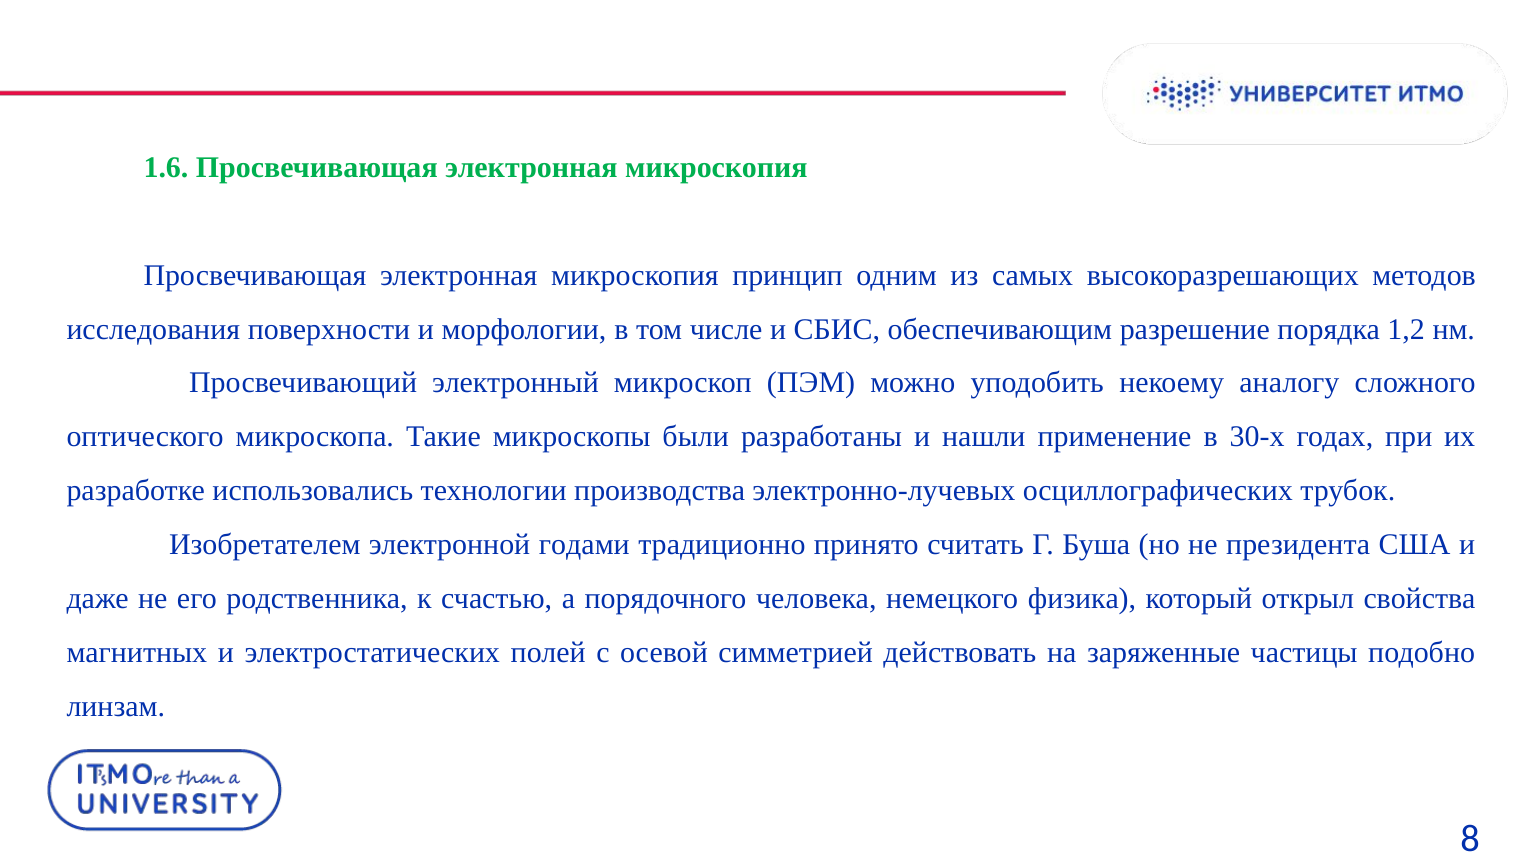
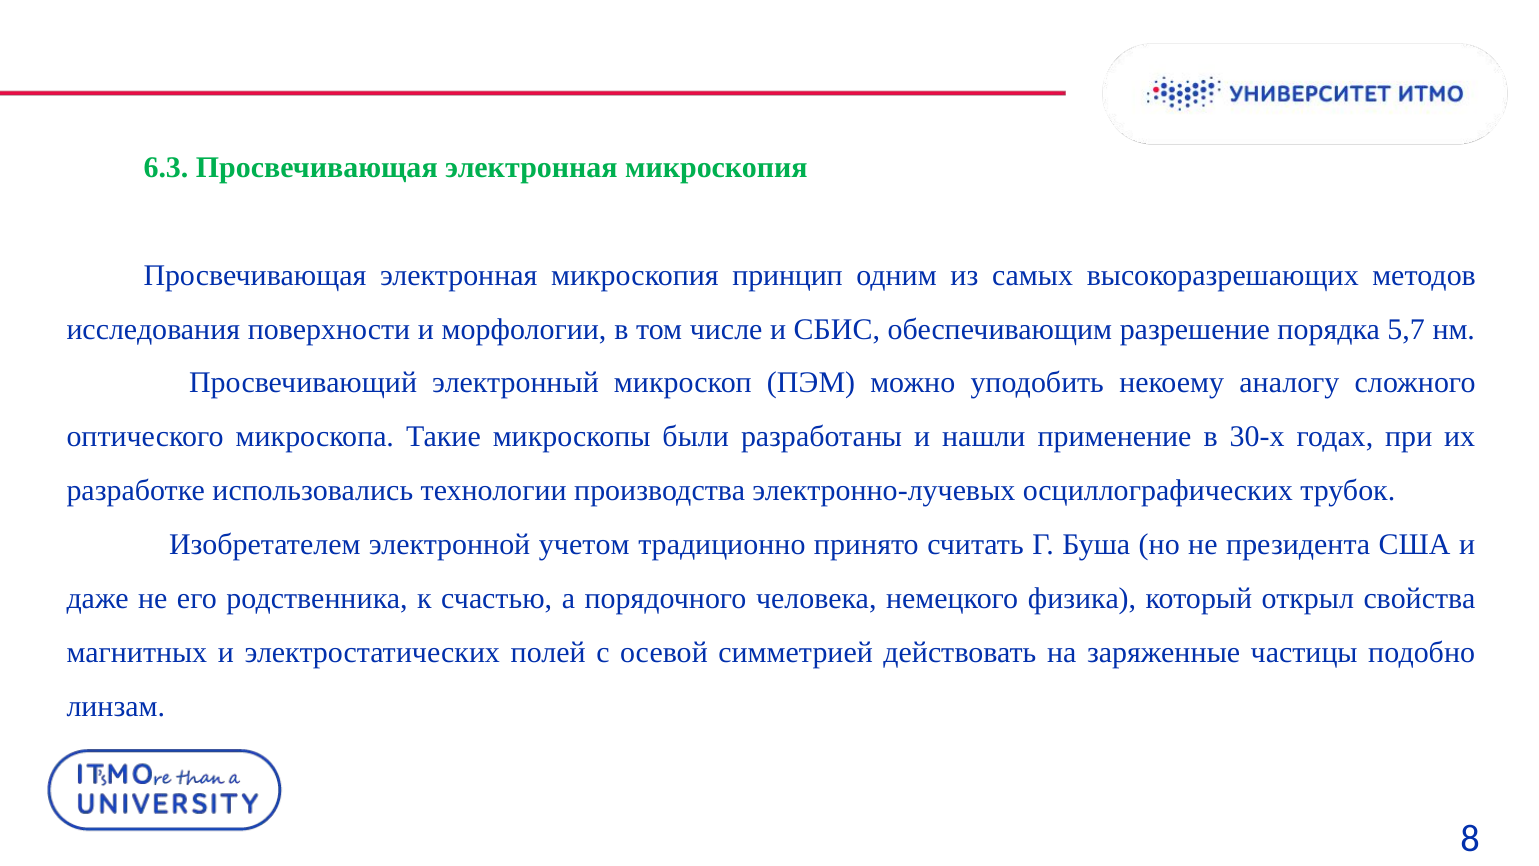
1.6: 1.6 -> 6.3
1,2: 1,2 -> 5,7
годами: годами -> учетом
